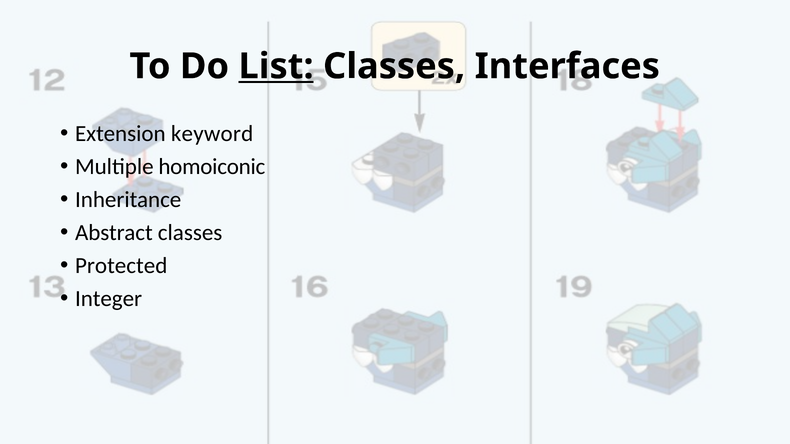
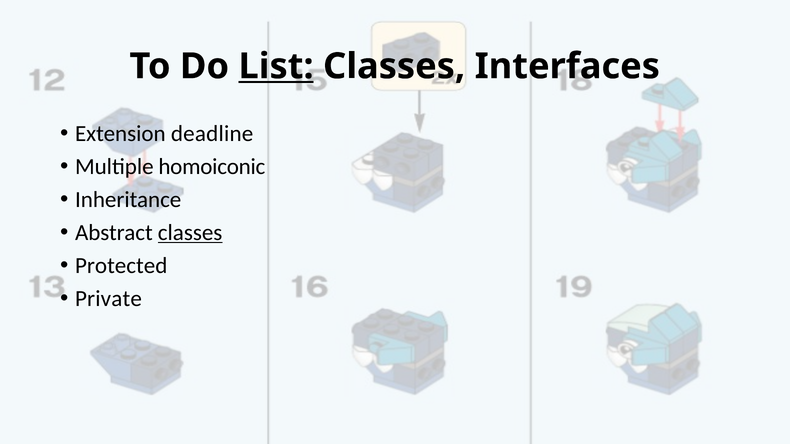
keyword: keyword -> deadline
classes at (190, 233) underline: none -> present
Integer: Integer -> Private
